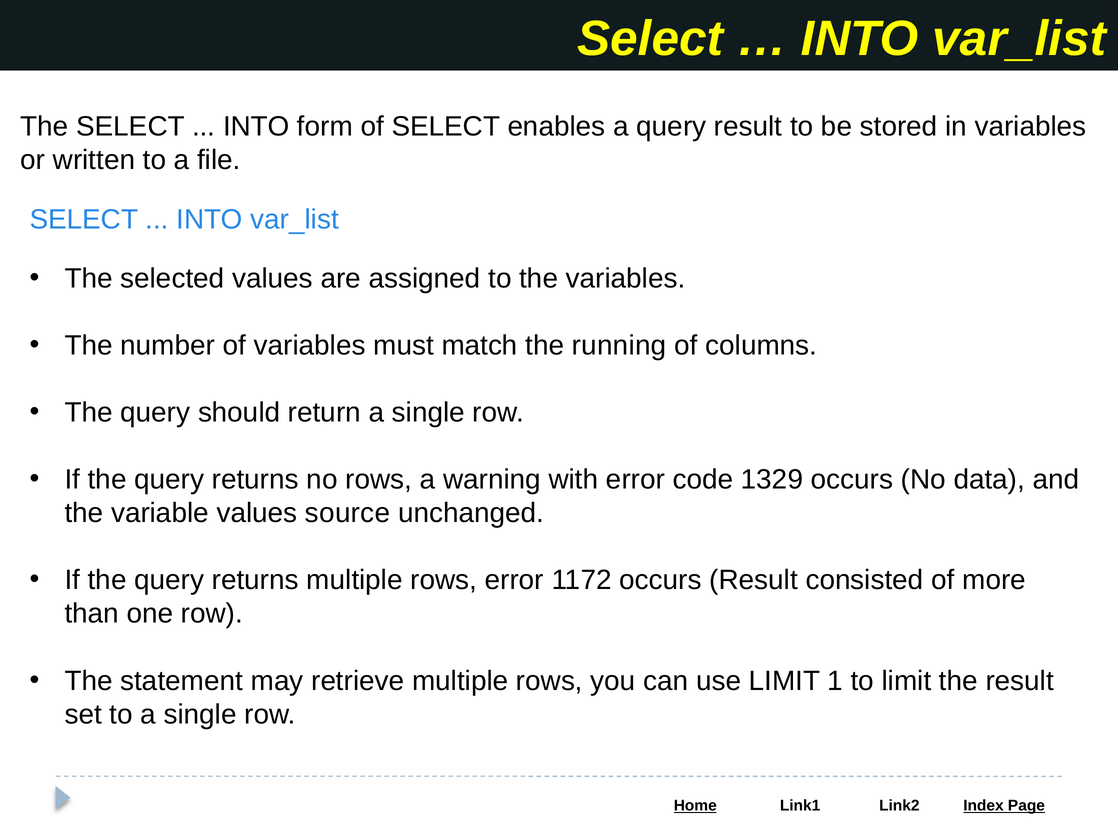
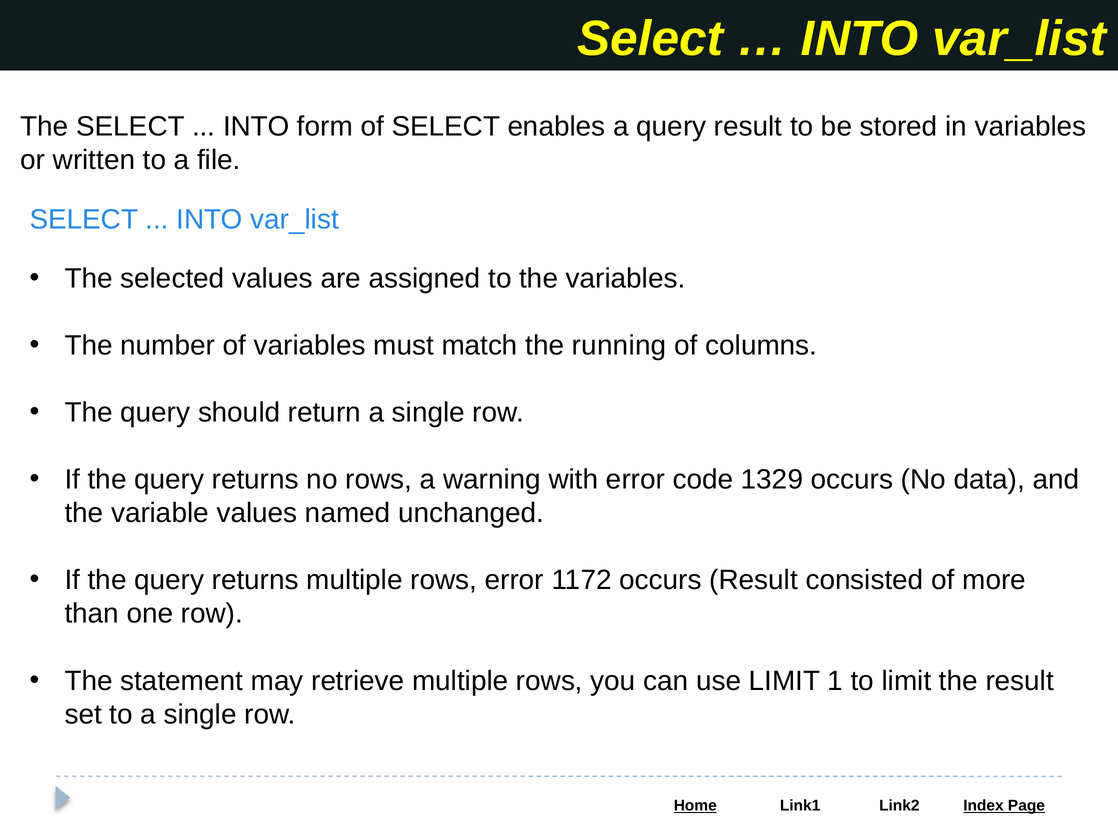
source: source -> named
